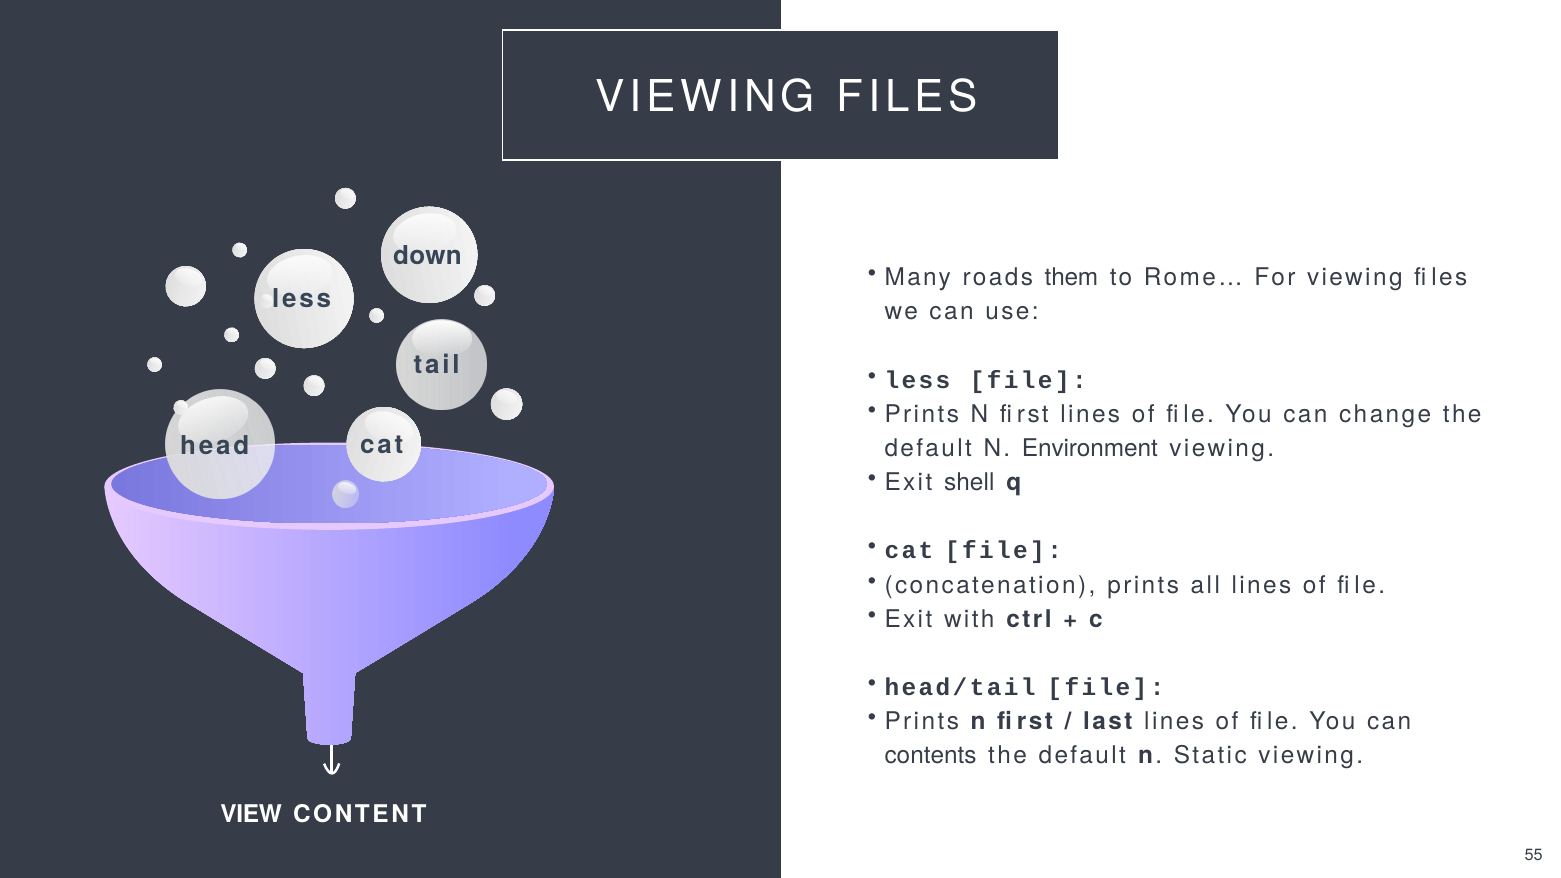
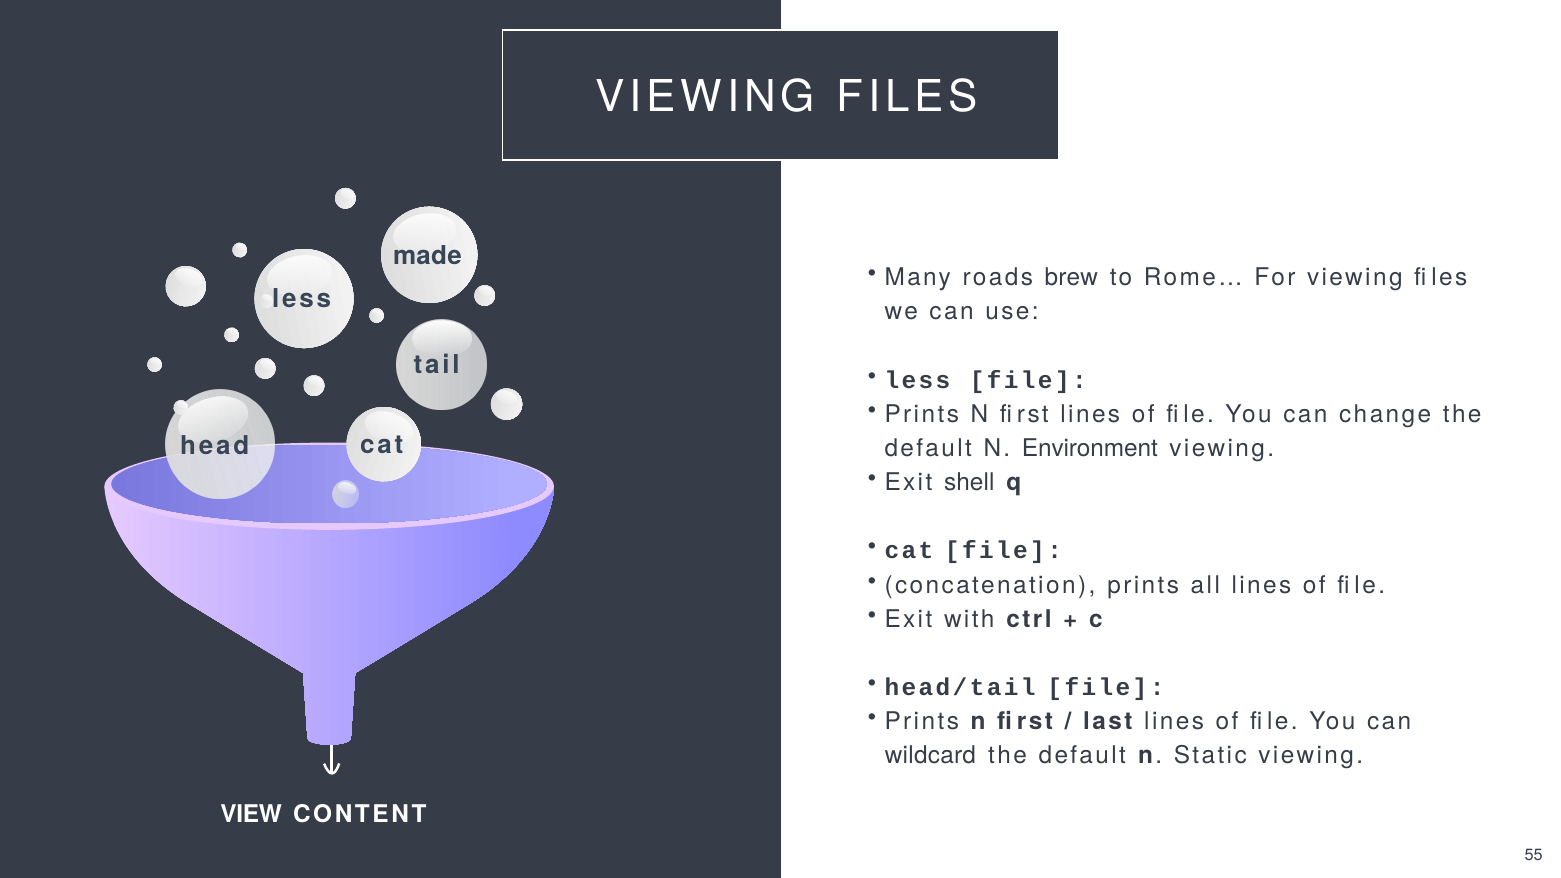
down: down -> made
them: them -> brew
contents: contents -> wildcard
